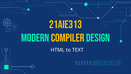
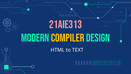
21AIE313 colour: yellow -> pink
